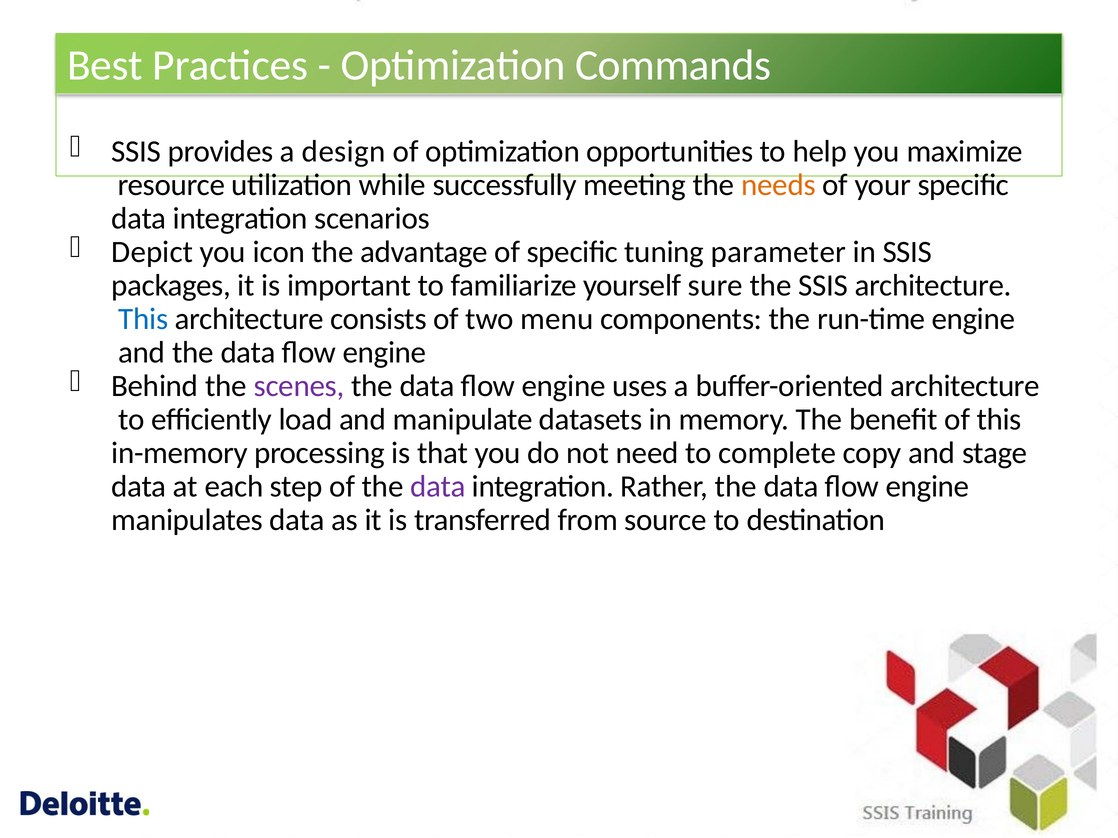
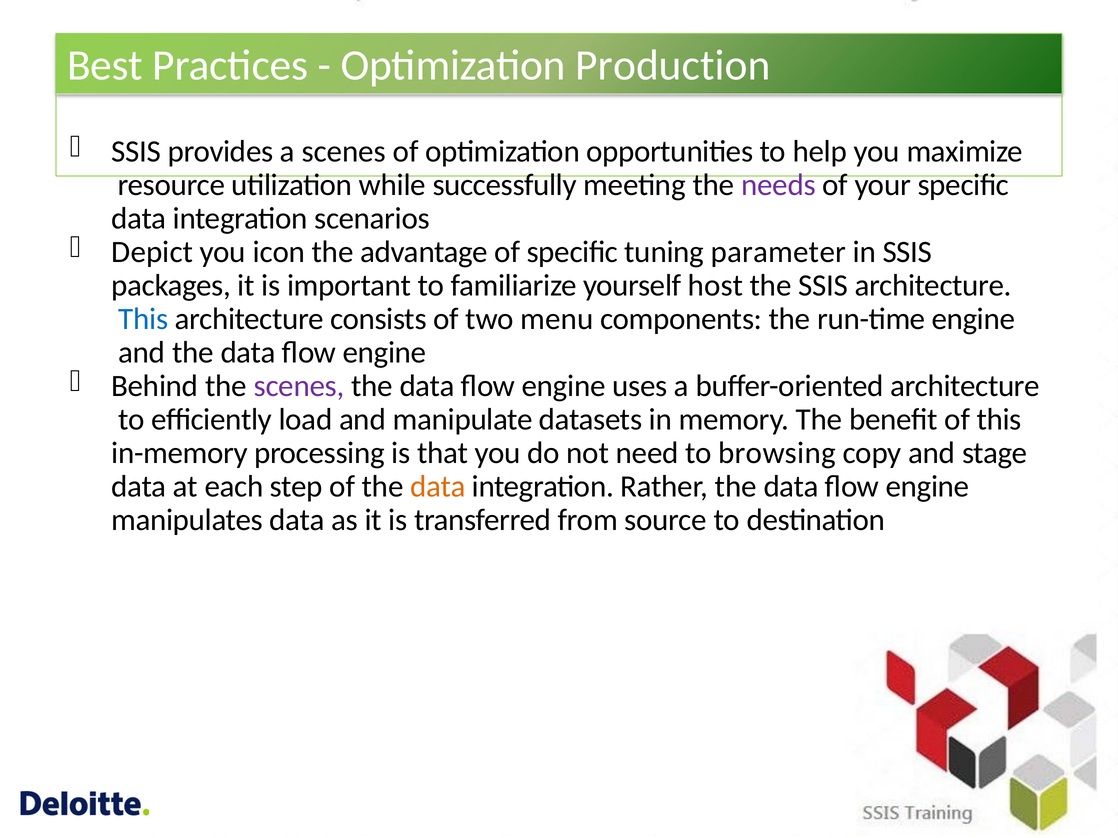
Commands: Commands -> Production
a design: design -> scenes
needs colour: orange -> purple
sure: sure -> host
complete: complete -> browsing
data at (438, 487) colour: purple -> orange
